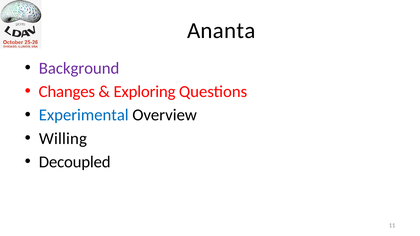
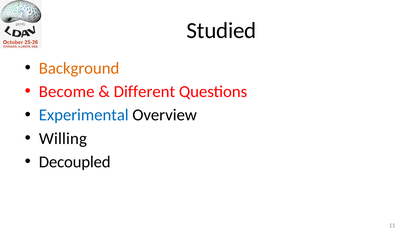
Ananta: Ananta -> Studied
Background colour: purple -> orange
Changes: Changes -> Become
Exploring: Exploring -> Different
